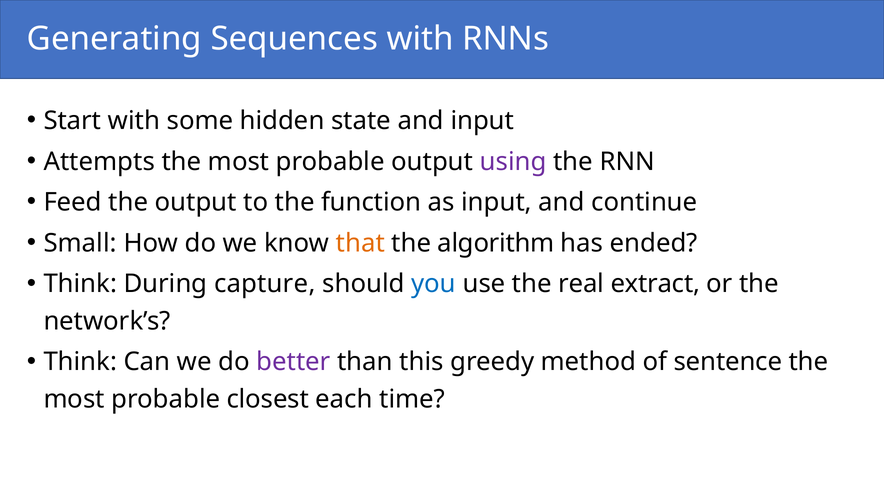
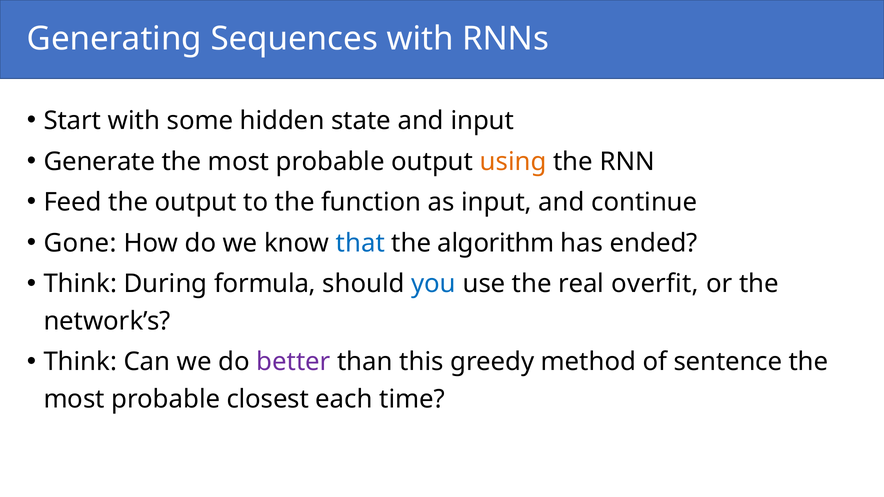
Attempts: Attempts -> Generate
using colour: purple -> orange
Small: Small -> Gone
that colour: orange -> blue
capture: capture -> formula
extract: extract -> overfit
